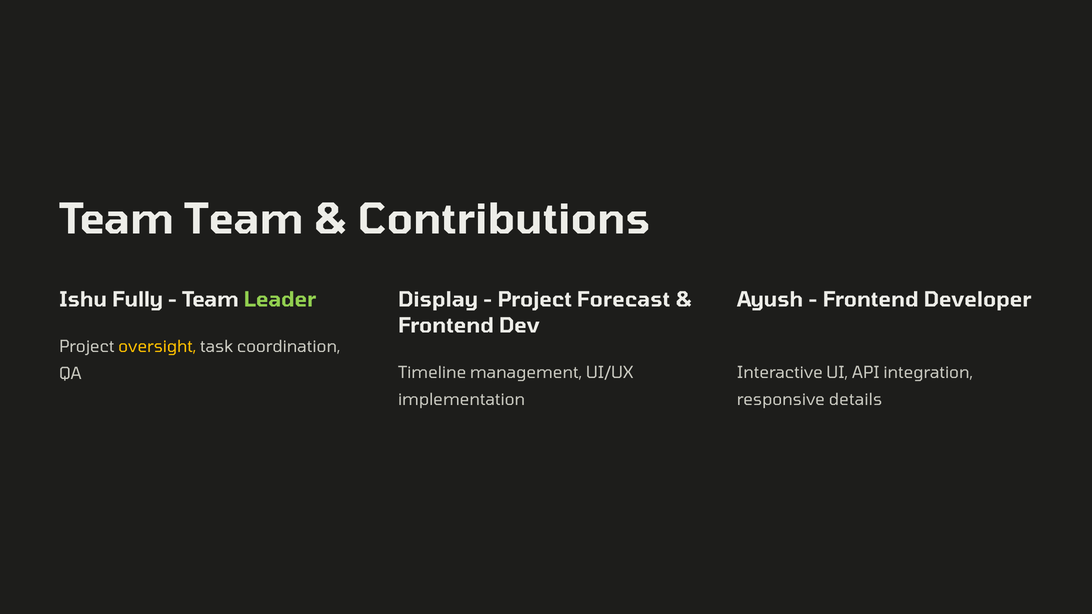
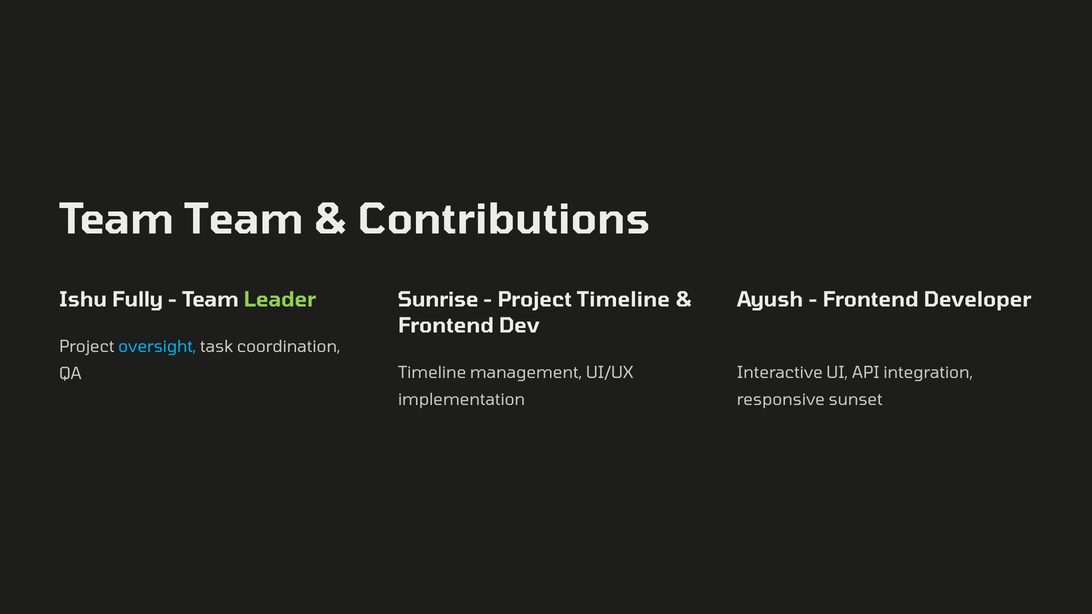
Display: Display -> Sunrise
Project Forecast: Forecast -> Timeline
oversight colour: yellow -> light blue
details: details -> sunset
